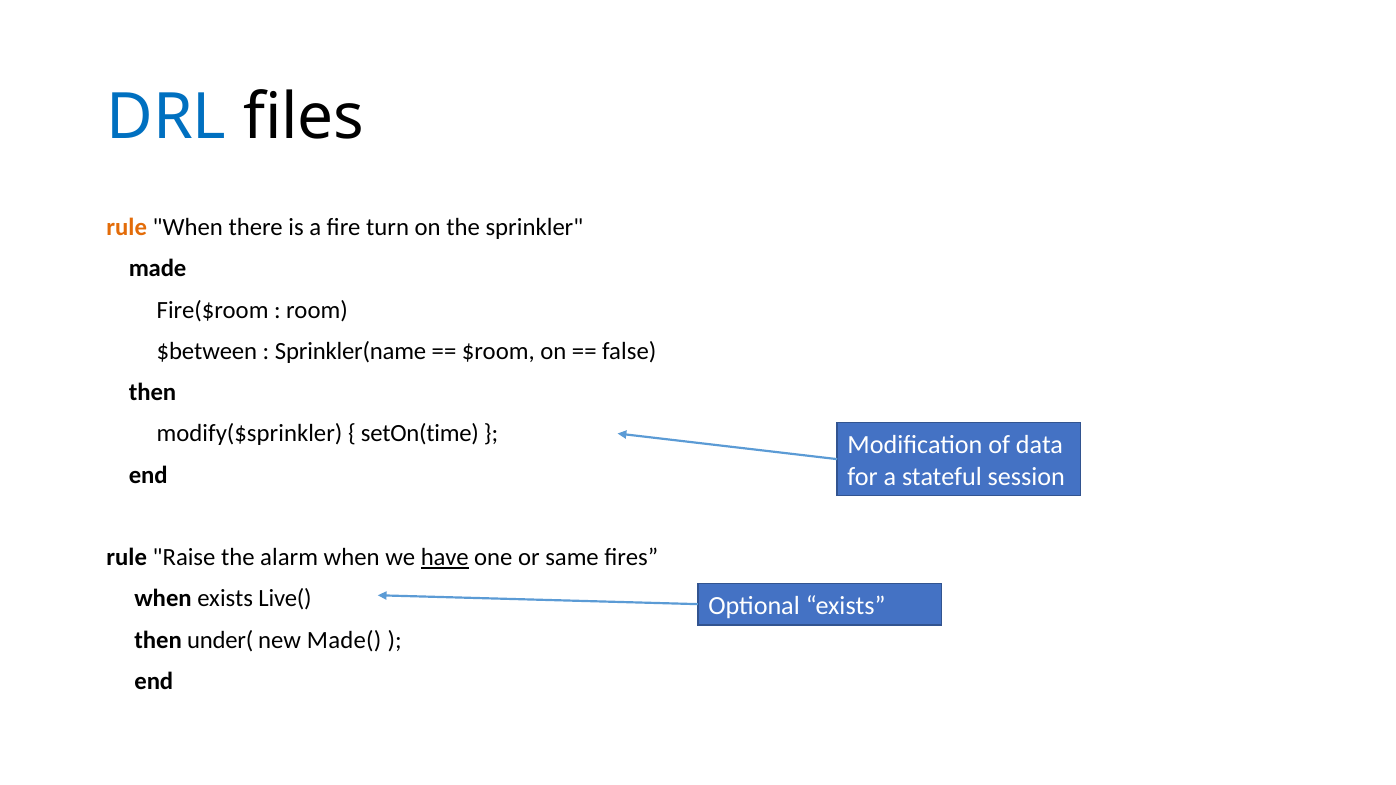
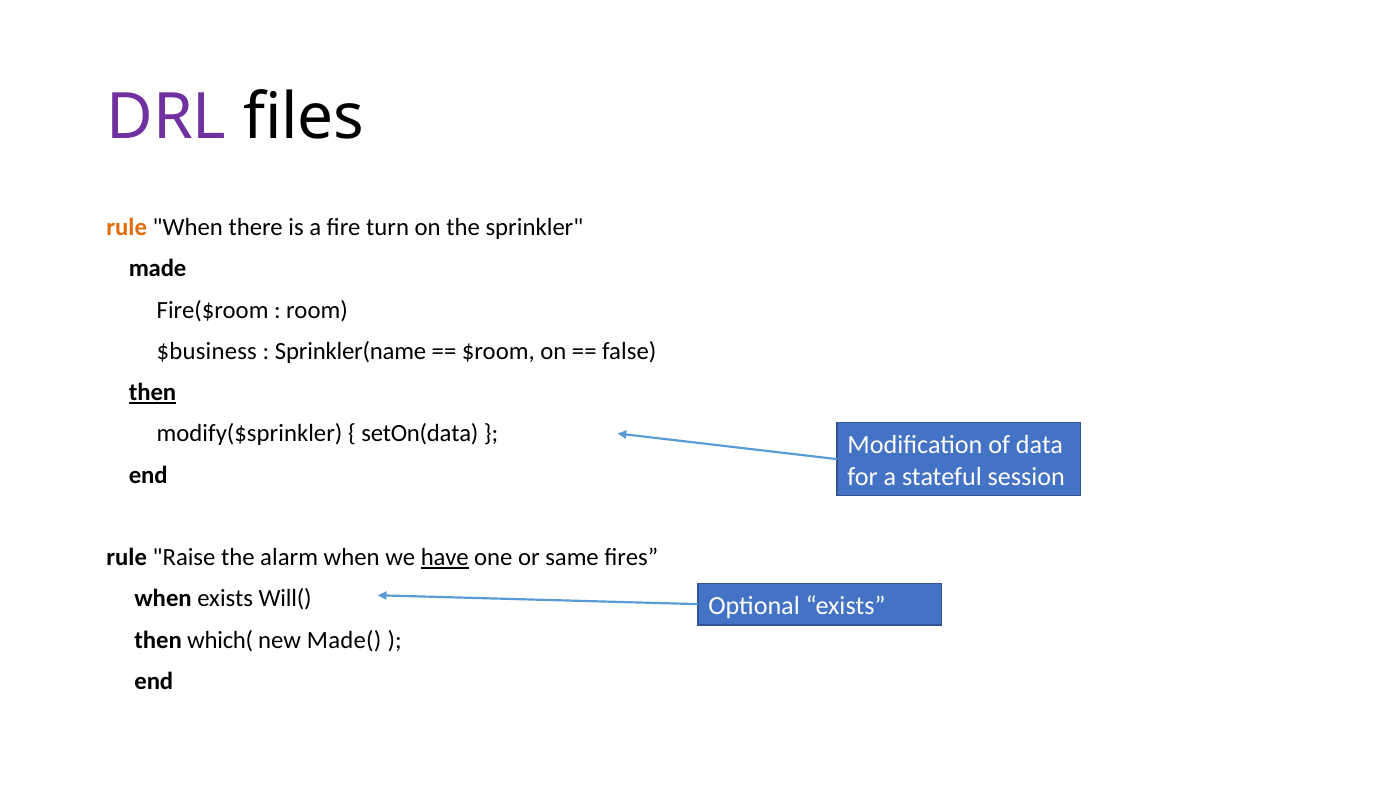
DRL colour: blue -> purple
$between: $between -> $business
then at (153, 392) underline: none -> present
setOn(time: setOn(time -> setOn(data
Live(: Live( -> Will(
under(: under( -> which(
